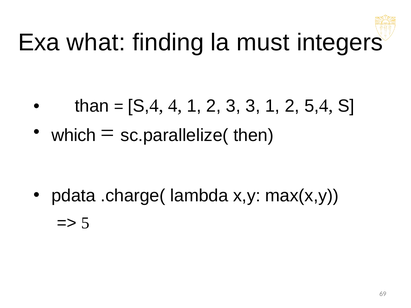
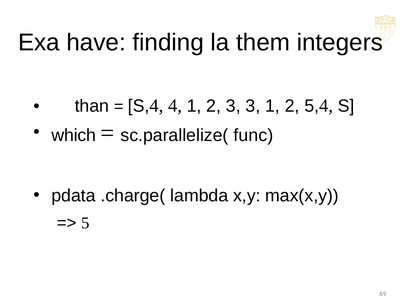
what: what -> have
must: must -> them
then: then -> func
